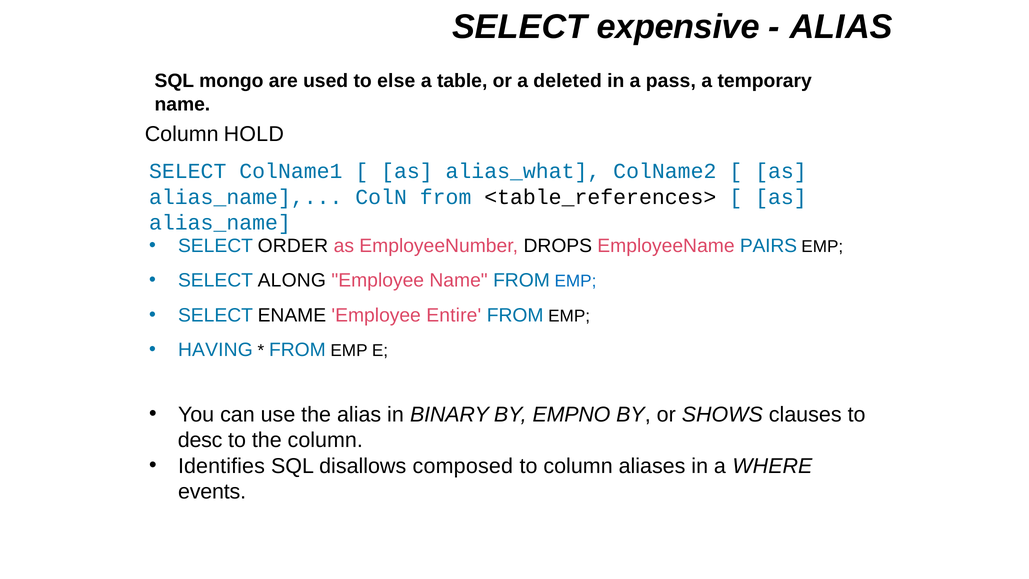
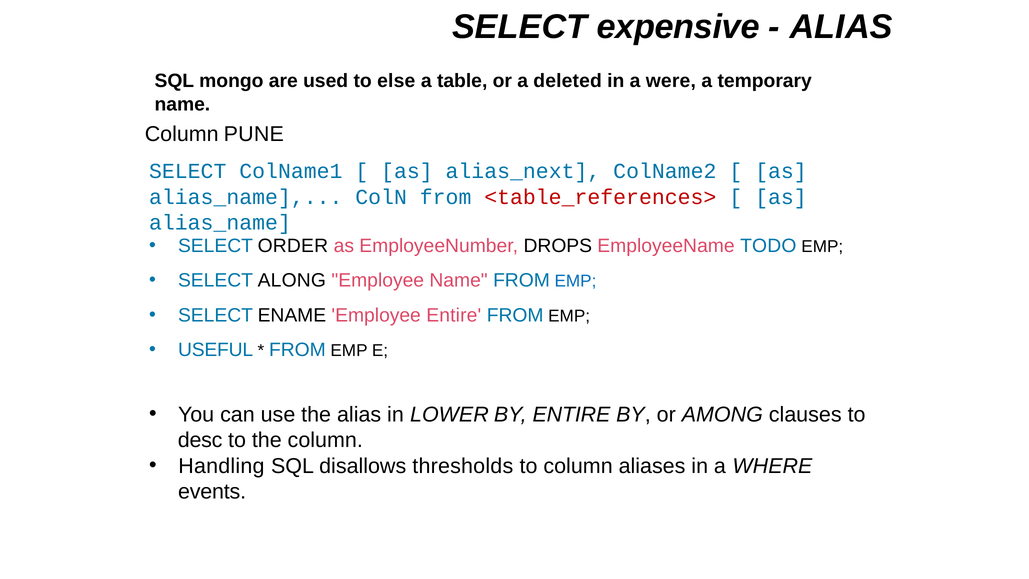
pass: pass -> were
HOLD: HOLD -> PUNE
alias_what: alias_what -> alias_next
<table_references> colour: black -> red
PAIRS: PAIRS -> TODO
HAVING: HAVING -> USEFUL
BINARY: BINARY -> LOWER
BY EMPNO: EMPNO -> ENTIRE
SHOWS: SHOWS -> AMONG
Identifies: Identifies -> Handling
composed: composed -> thresholds
